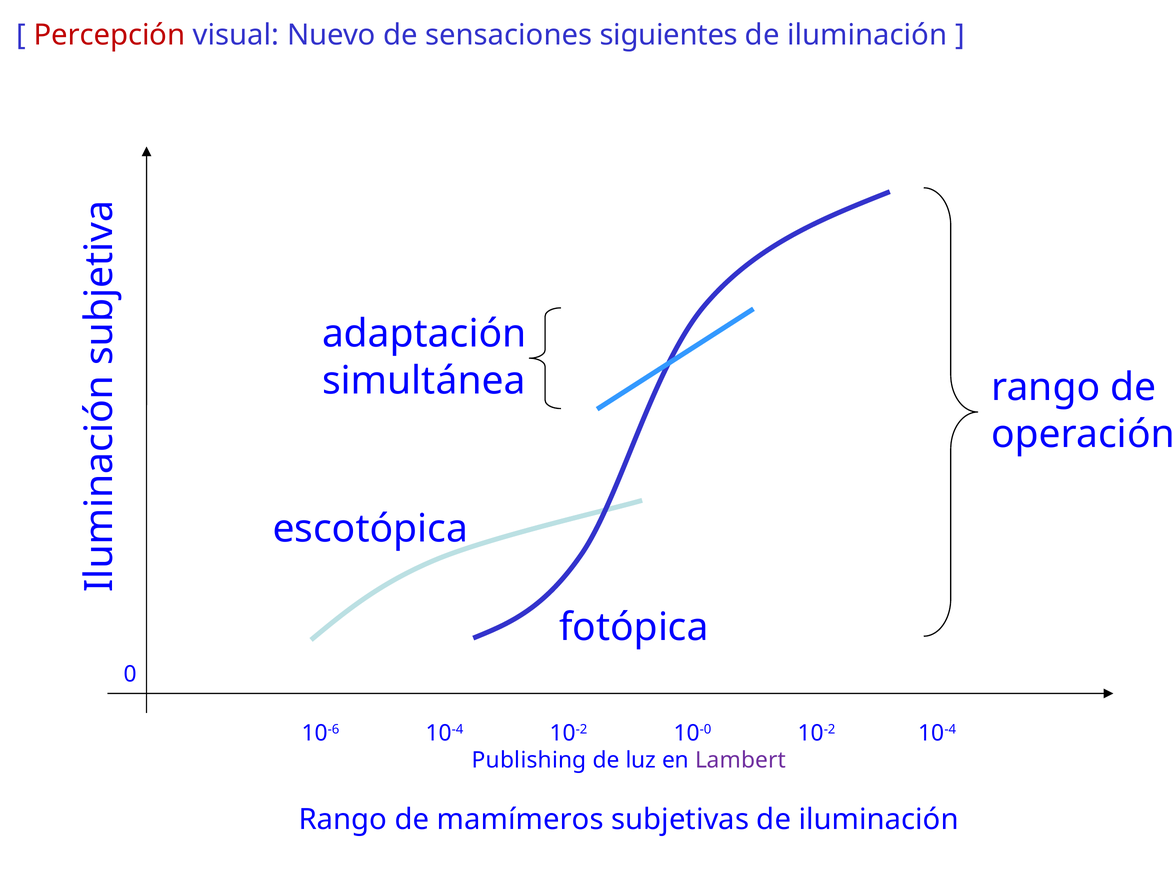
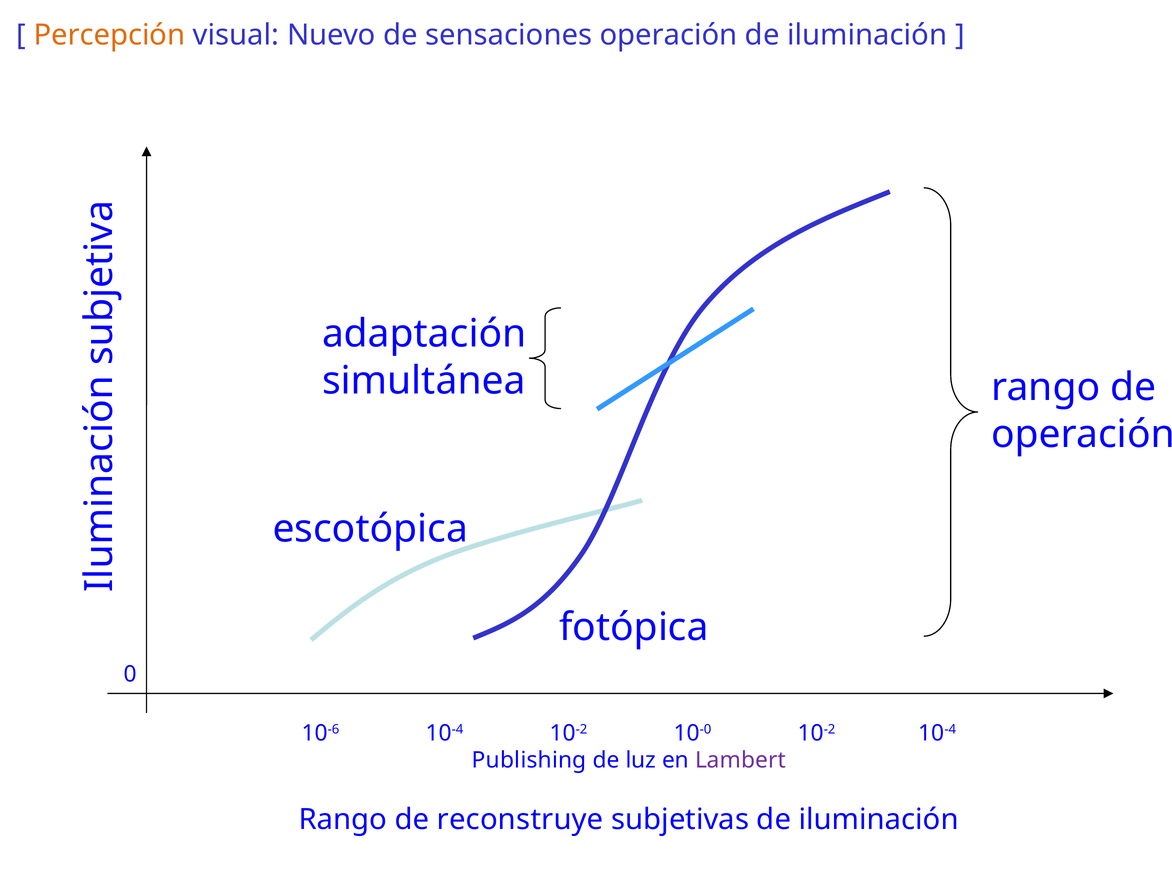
Percepción colour: red -> orange
sensaciones siguientes: siguientes -> operación
mamímeros: mamímeros -> reconstruye
